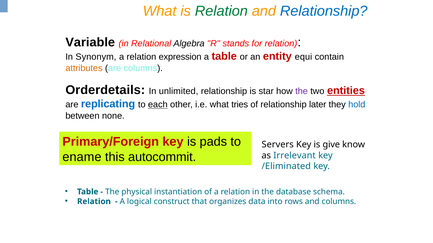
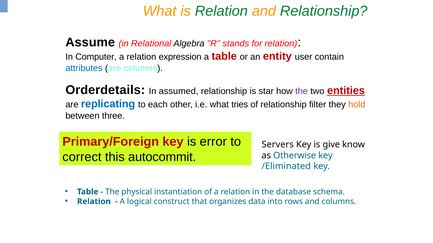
Relationship at (324, 11) colour: blue -> green
Variable: Variable -> Assume
Synonym: Synonym -> Computer
equi: equi -> user
attributes colour: orange -> blue
unlimited: unlimited -> assumed
each underline: present -> none
later: later -> filter
hold colour: blue -> orange
none: none -> three
pads: pads -> error
ename: ename -> correct
Irrelevant: Irrelevant -> Otherwise
